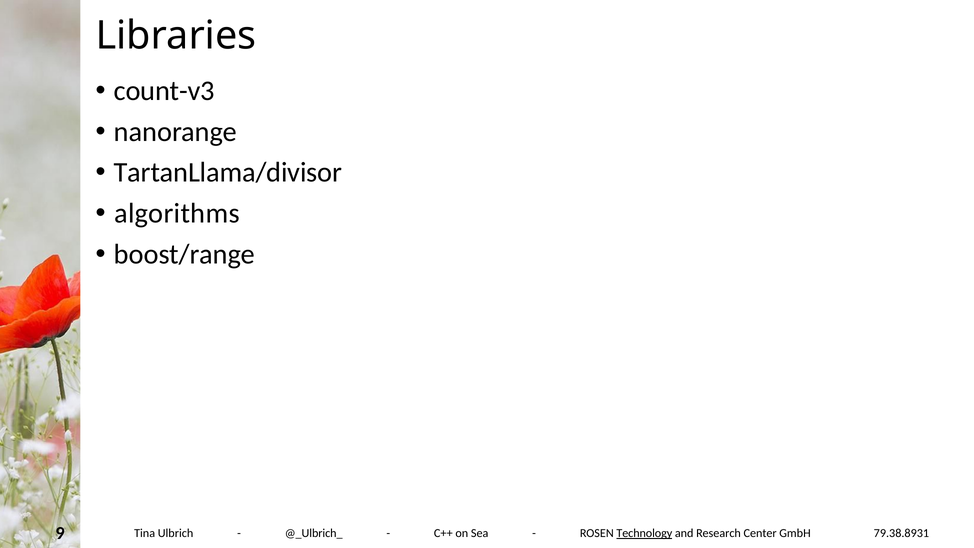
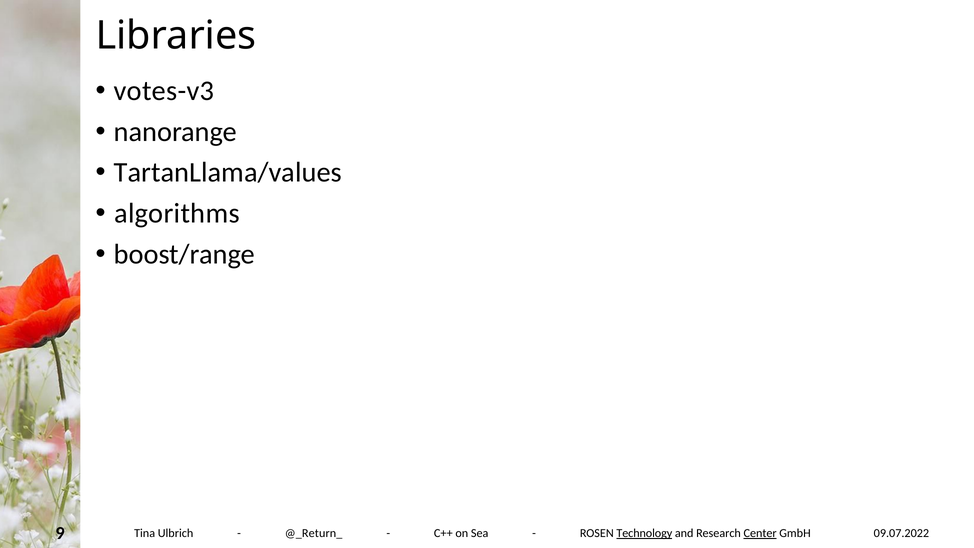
count-v3: count-v3 -> votes-v3
TartanLlama/divisor: TartanLlama/divisor -> TartanLlama/values
79.38.8931: 79.38.8931 -> 09.07.2022
@_Ulbrich_: @_Ulbrich_ -> @_Return_
Center underline: none -> present
